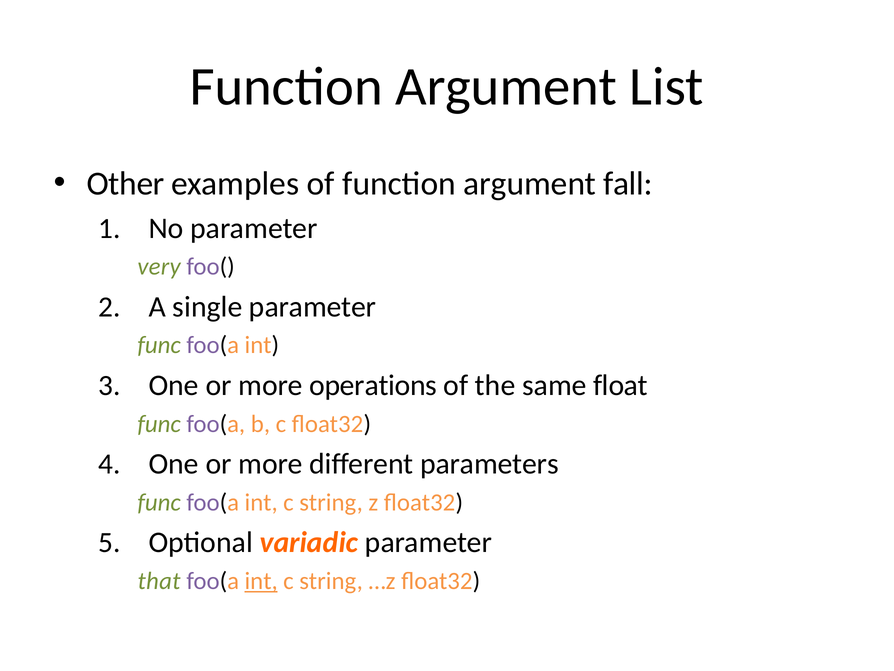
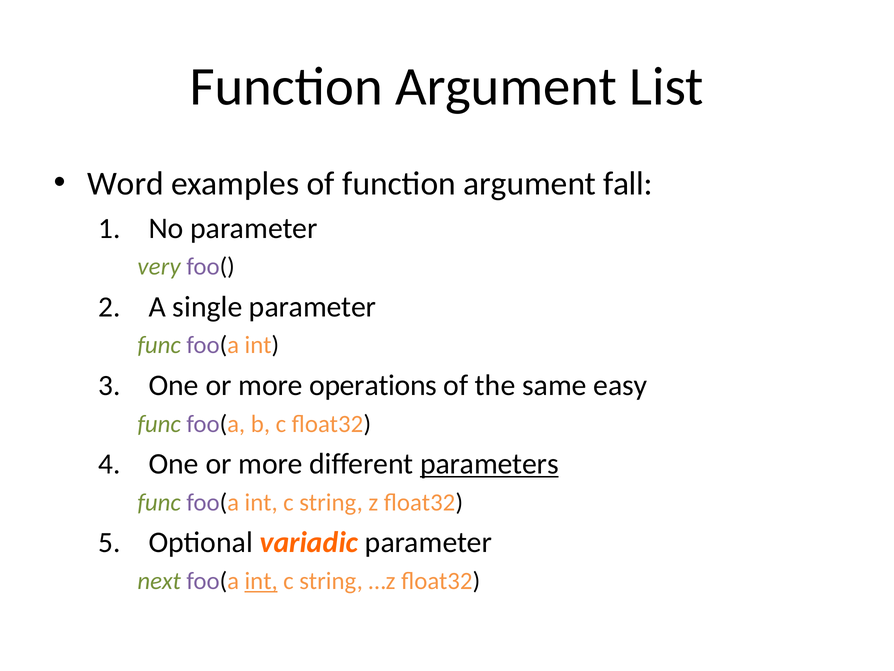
Other: Other -> Word
float: float -> easy
parameters underline: none -> present
that: that -> next
